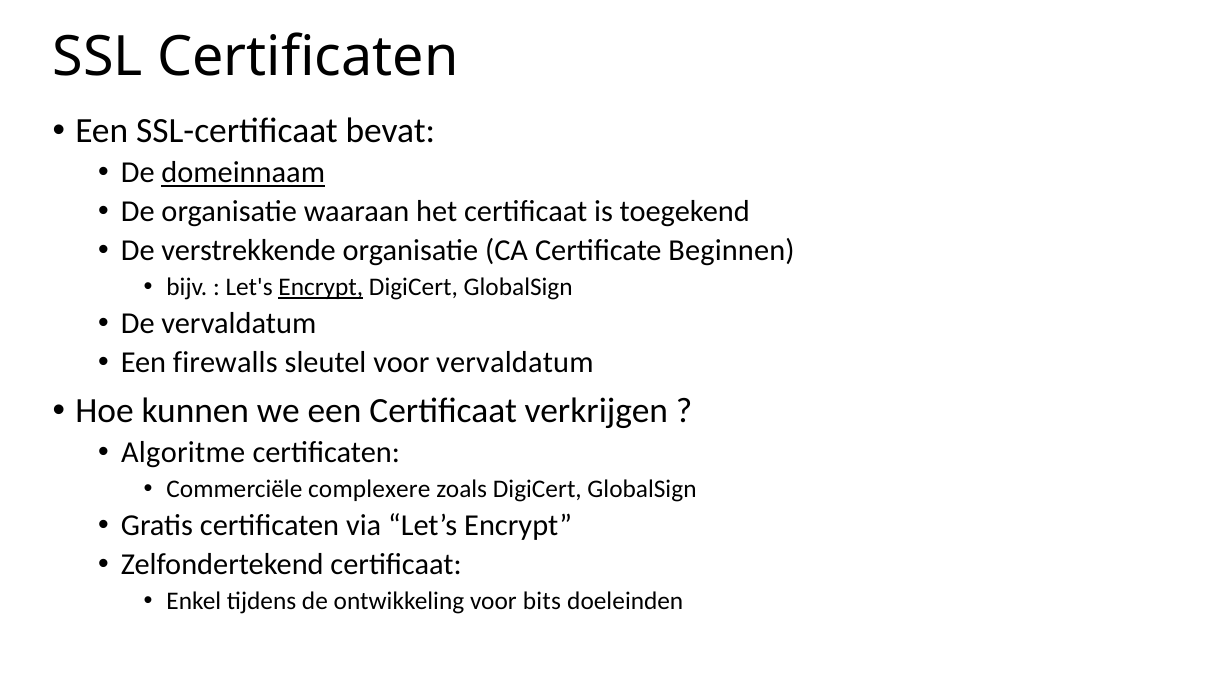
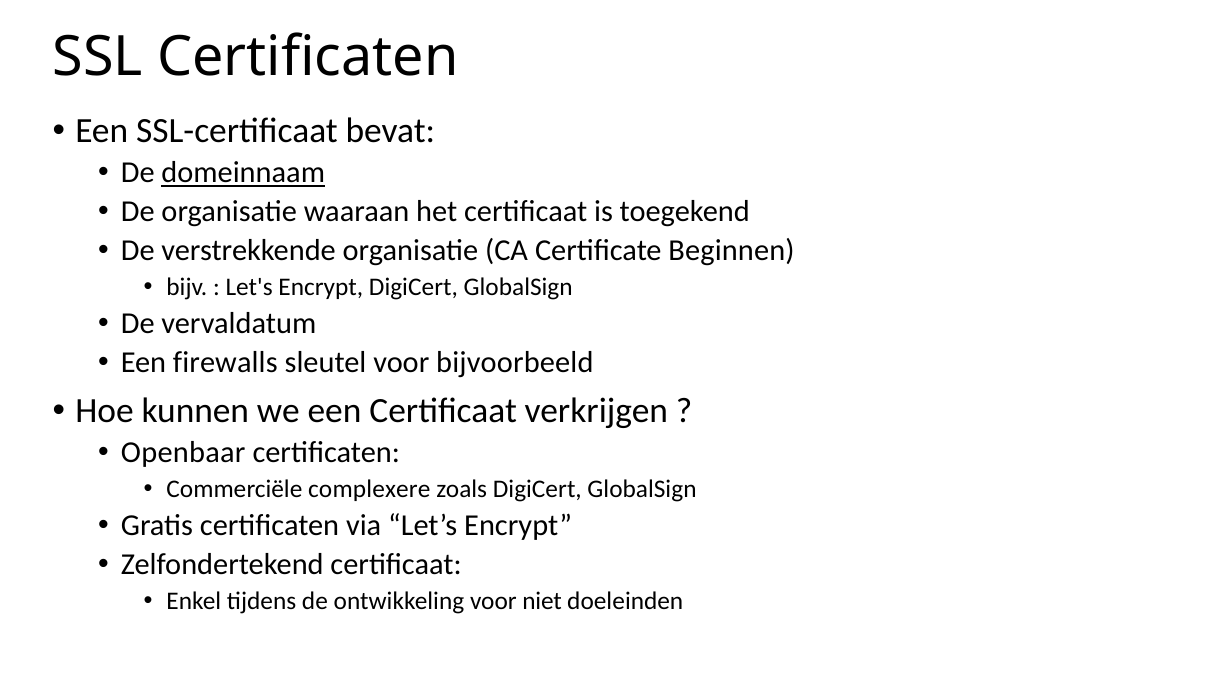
Encrypt at (321, 288) underline: present -> none
voor vervaldatum: vervaldatum -> bijvoorbeeld
Algoritme: Algoritme -> Openbaar
bits: bits -> niet
